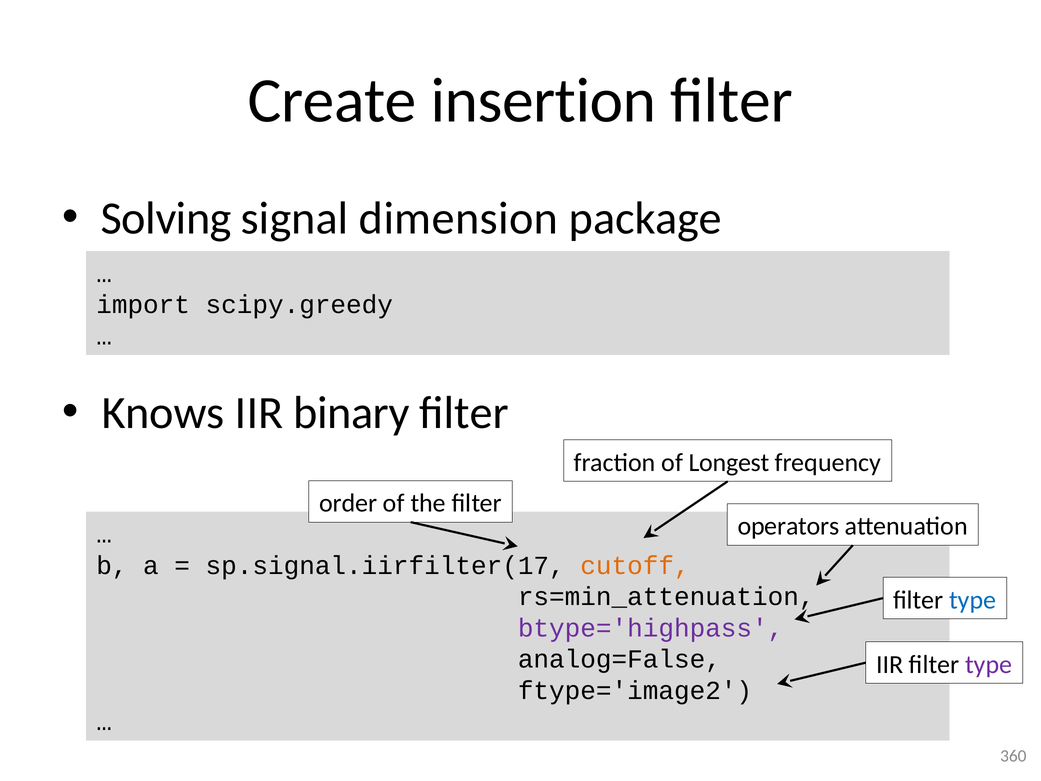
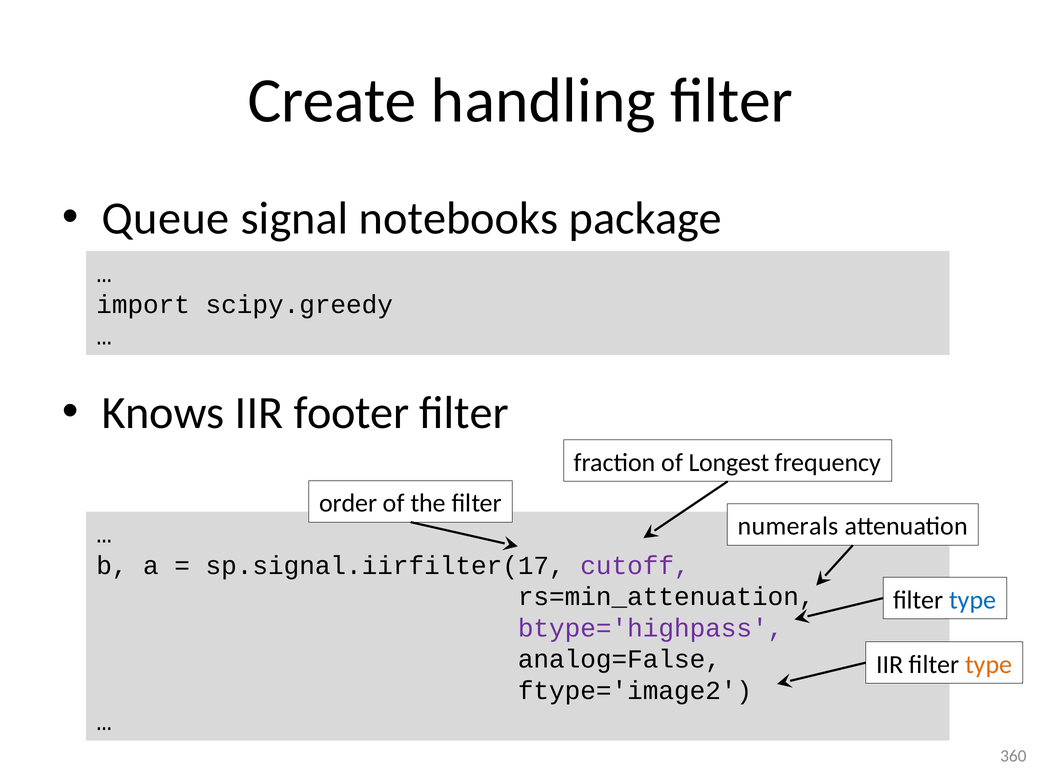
insertion: insertion -> handling
Solving: Solving -> Queue
dimension: dimension -> notebooks
binary: binary -> footer
operators: operators -> numerals
cutoff colour: orange -> purple
type at (989, 664) colour: purple -> orange
